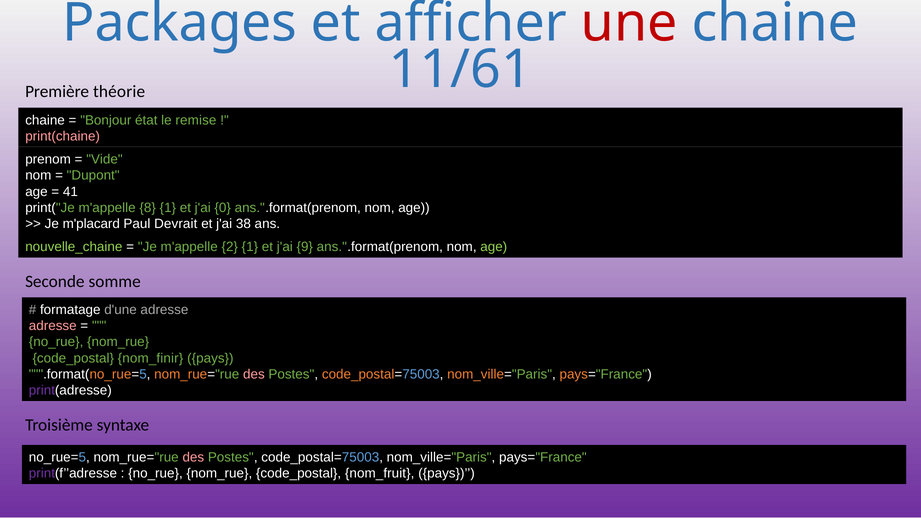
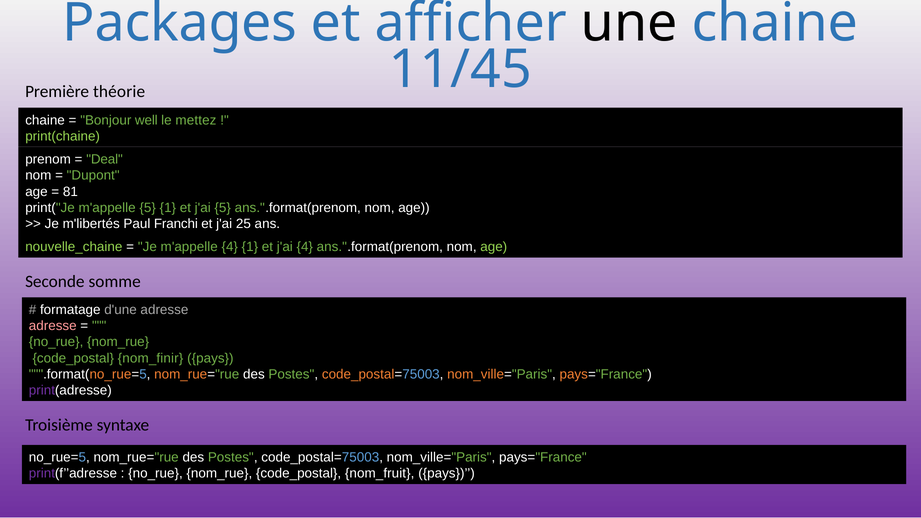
une colour: red -> black
11/61: 11/61 -> 11/45
état: état -> well
remise: remise -> mettez
print(chaine colour: pink -> light green
Vide: Vide -> Deal
41: 41 -> 81
m'appelle 8: 8 -> 5
j'ai 0: 0 -> 5
m'placard: m'placard -> m'libertés
Devrait: Devrait -> Franchi
38: 38 -> 25
m'appelle 2: 2 -> 4
j'ai 9: 9 -> 4
des at (254, 374) colour: pink -> white
des at (193, 457) colour: pink -> white
